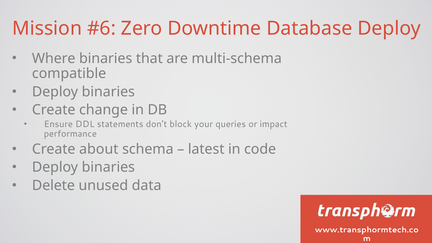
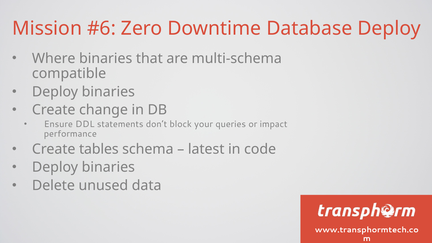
about: about -> tables
